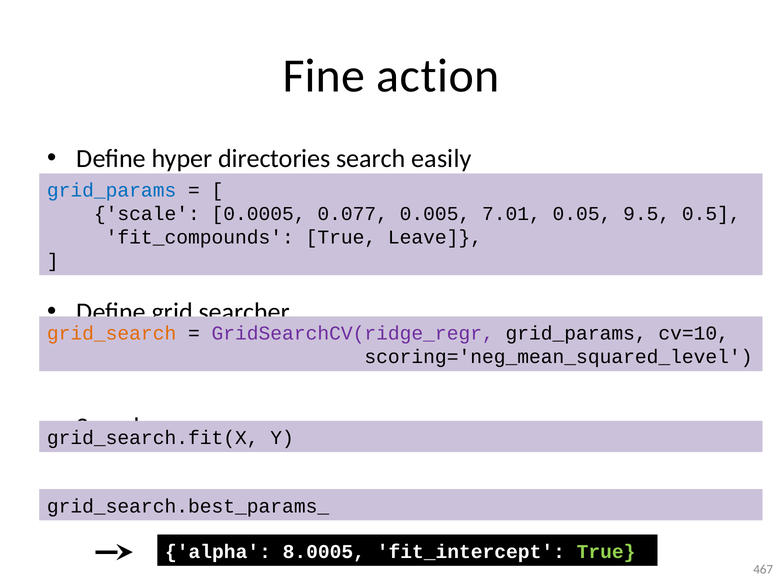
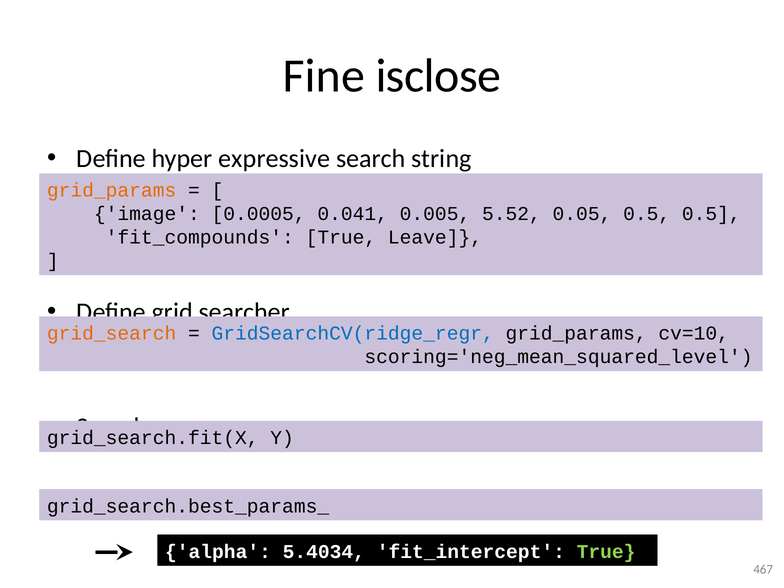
action: action -> isclose
directories: directories -> expressive
easily: easily -> string
grid_params at (112, 190) colour: blue -> orange
scale: scale -> image
0.077: 0.077 -> 0.041
7.01: 7.01 -> 5.52
0.05 9.5: 9.5 -> 0.5
GridSearchCV(ridge_regr colour: purple -> blue
8.0005: 8.0005 -> 5.4034
